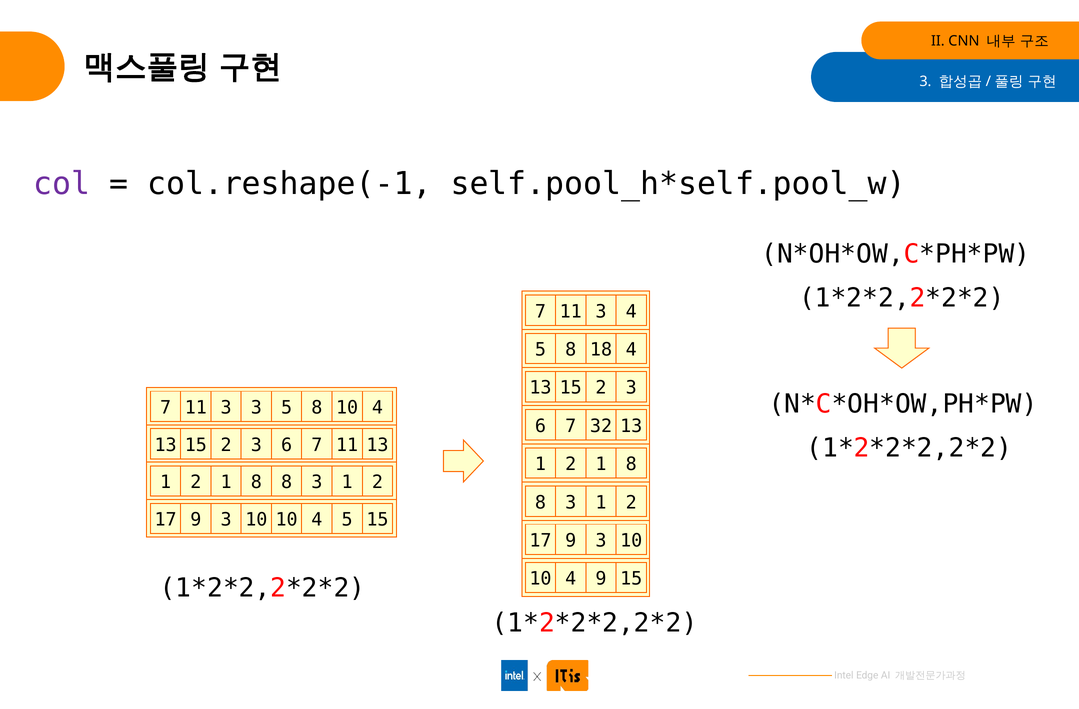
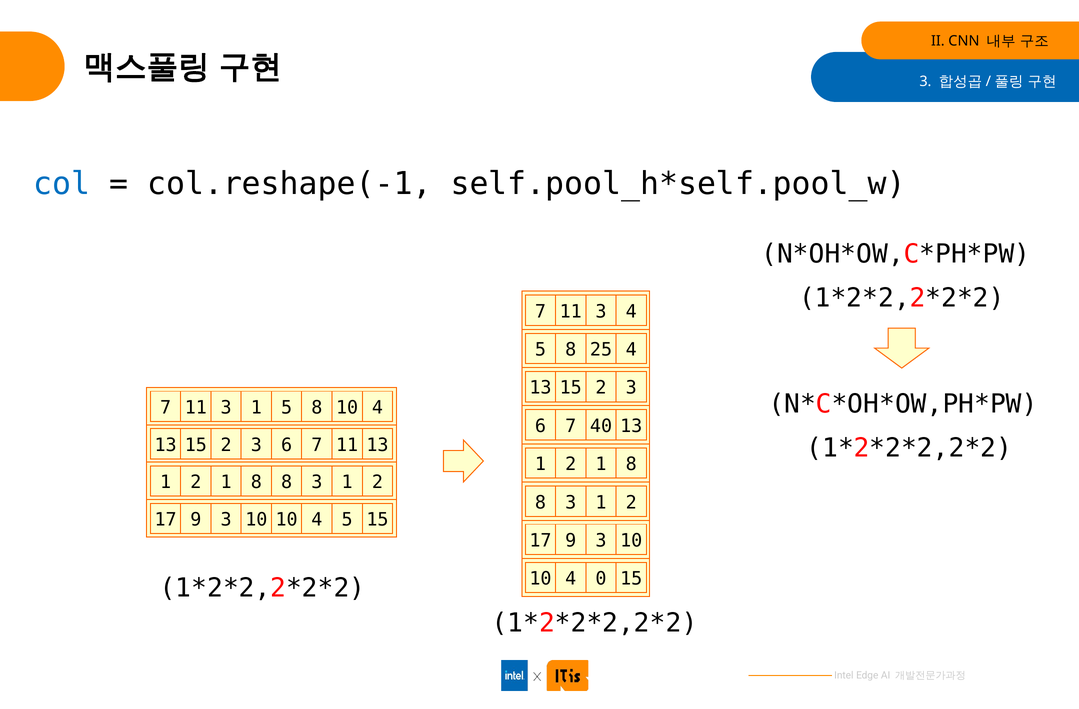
col colour: purple -> blue
18: 18 -> 25
11 3 3: 3 -> 1
32: 32 -> 40
4 9: 9 -> 0
